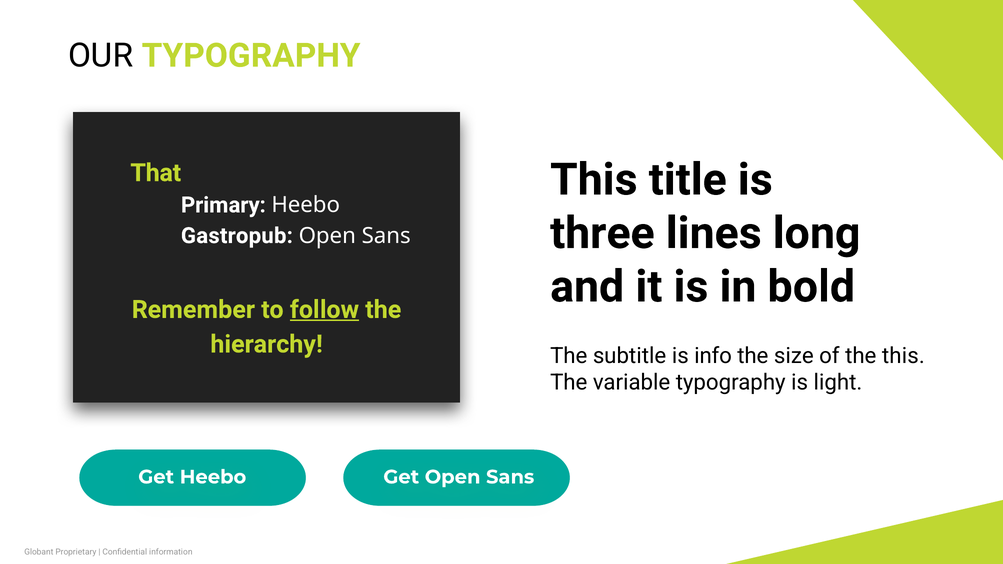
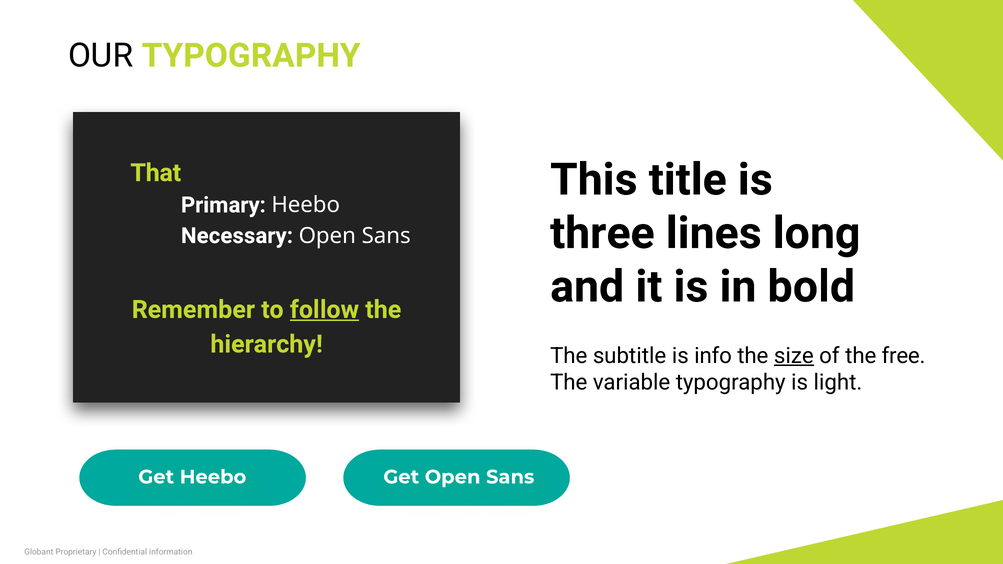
Gastropub: Gastropub -> Necessary
size underline: none -> present
the this: this -> free
